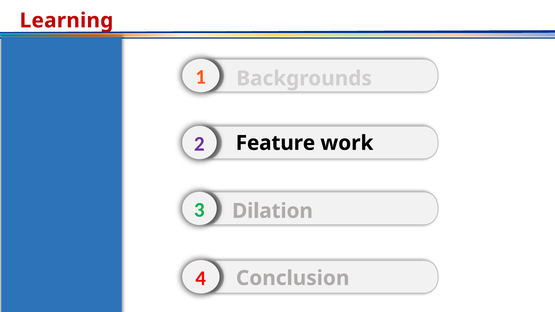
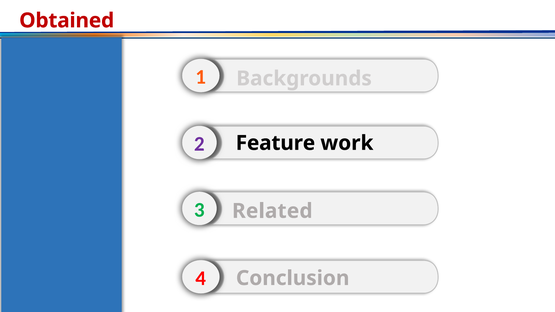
Learning: Learning -> Obtained
Dilation: Dilation -> Related
